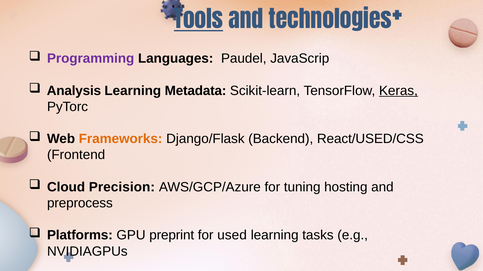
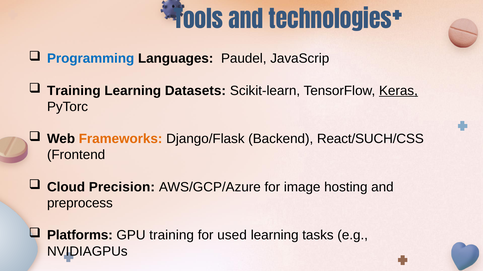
Tools underline: present -> none
Programming colour: purple -> blue
Analysis at (74, 91): Analysis -> Training
Metadata: Metadata -> Datasets
React/USED/CSS: React/USED/CSS -> React/SUCH/CSS
tuning: tuning -> image
GPU preprint: preprint -> training
